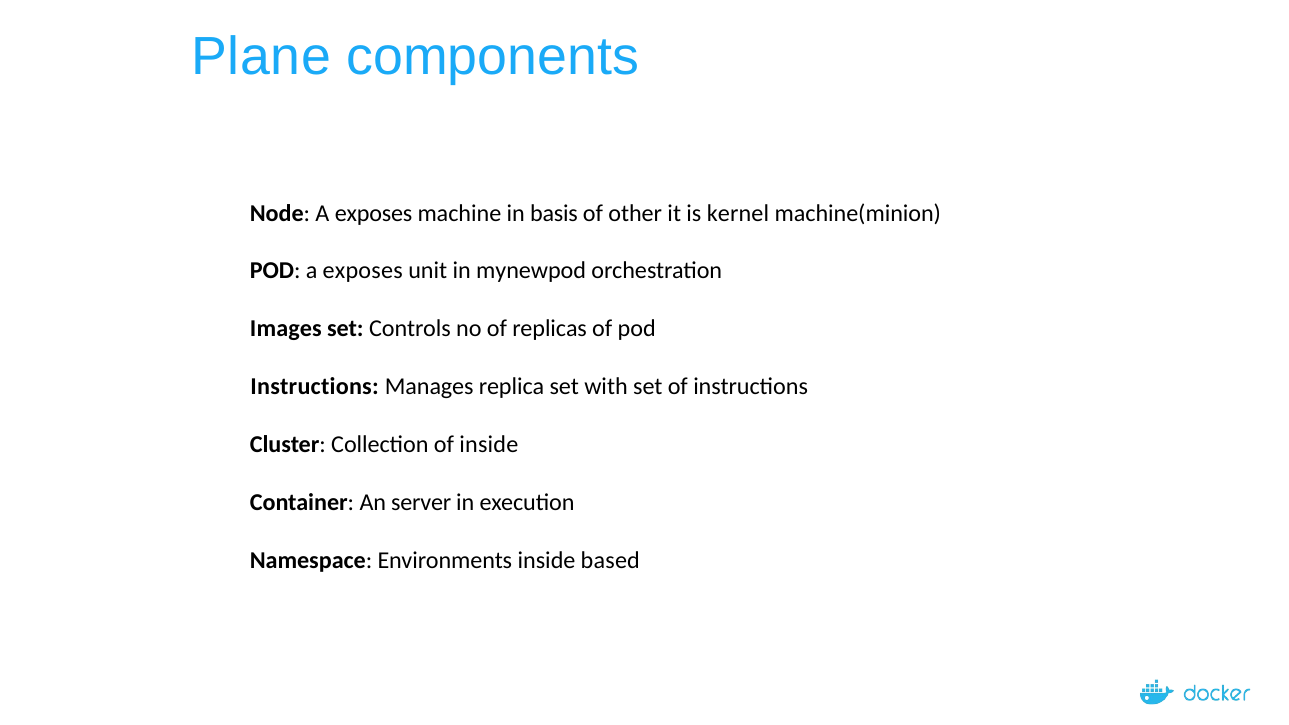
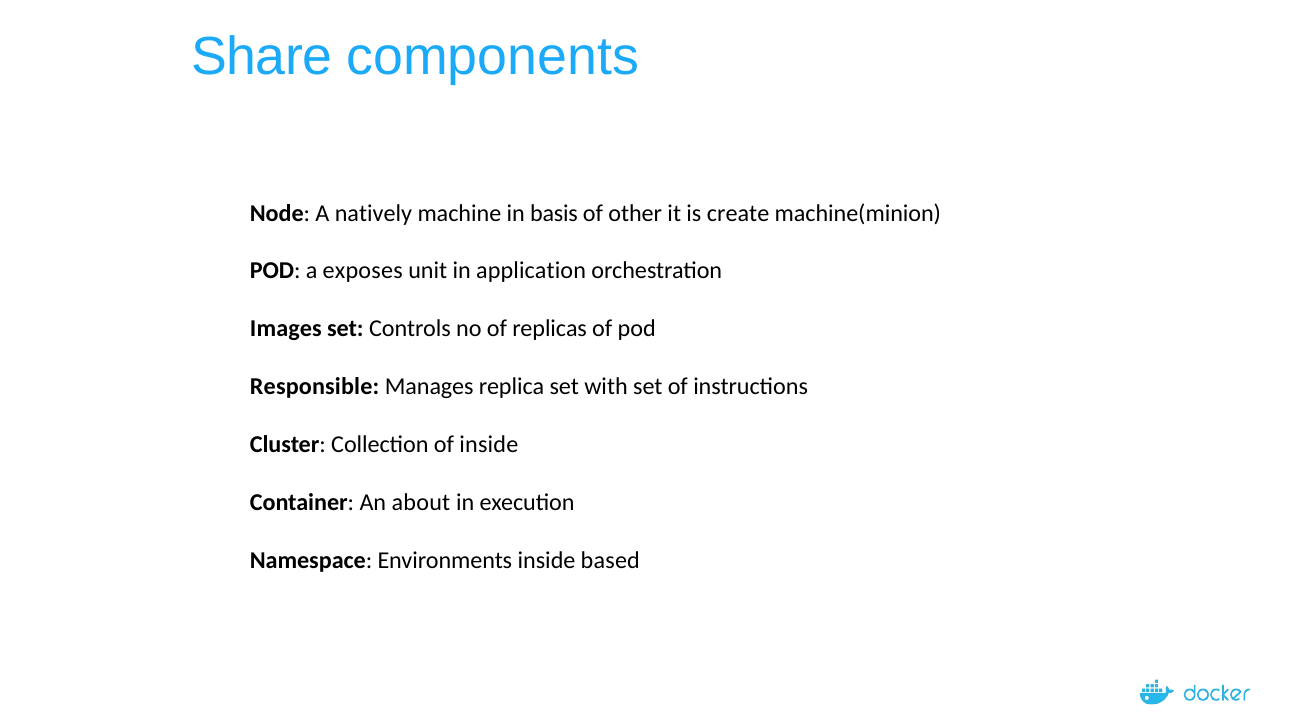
Plane: Plane -> Share
Node A exposes: exposes -> natively
kernel: kernel -> create
mynewpod: mynewpod -> application
Instructions at (315, 387): Instructions -> Responsible
server: server -> about
